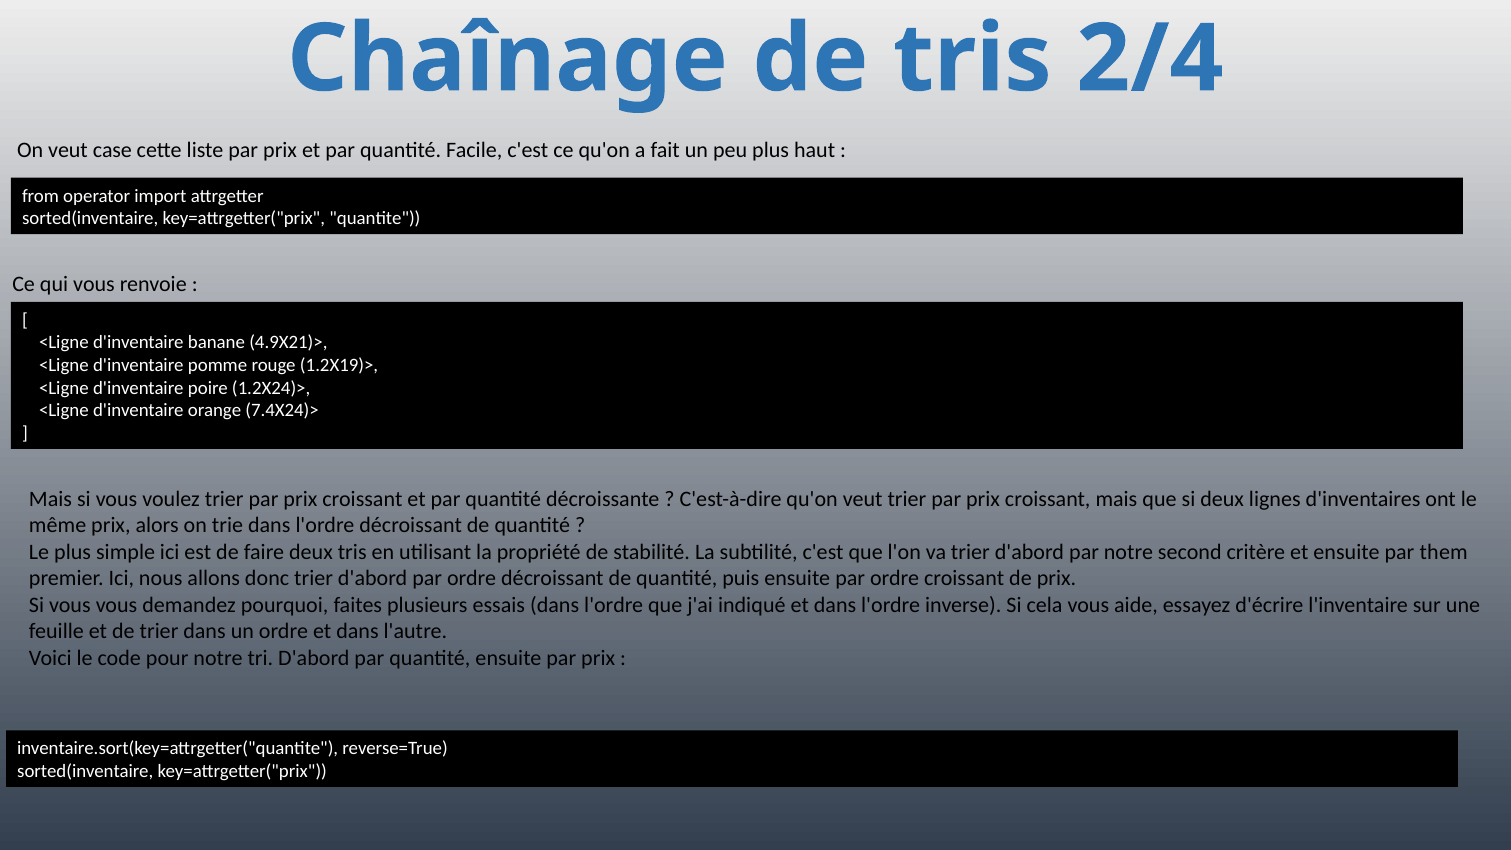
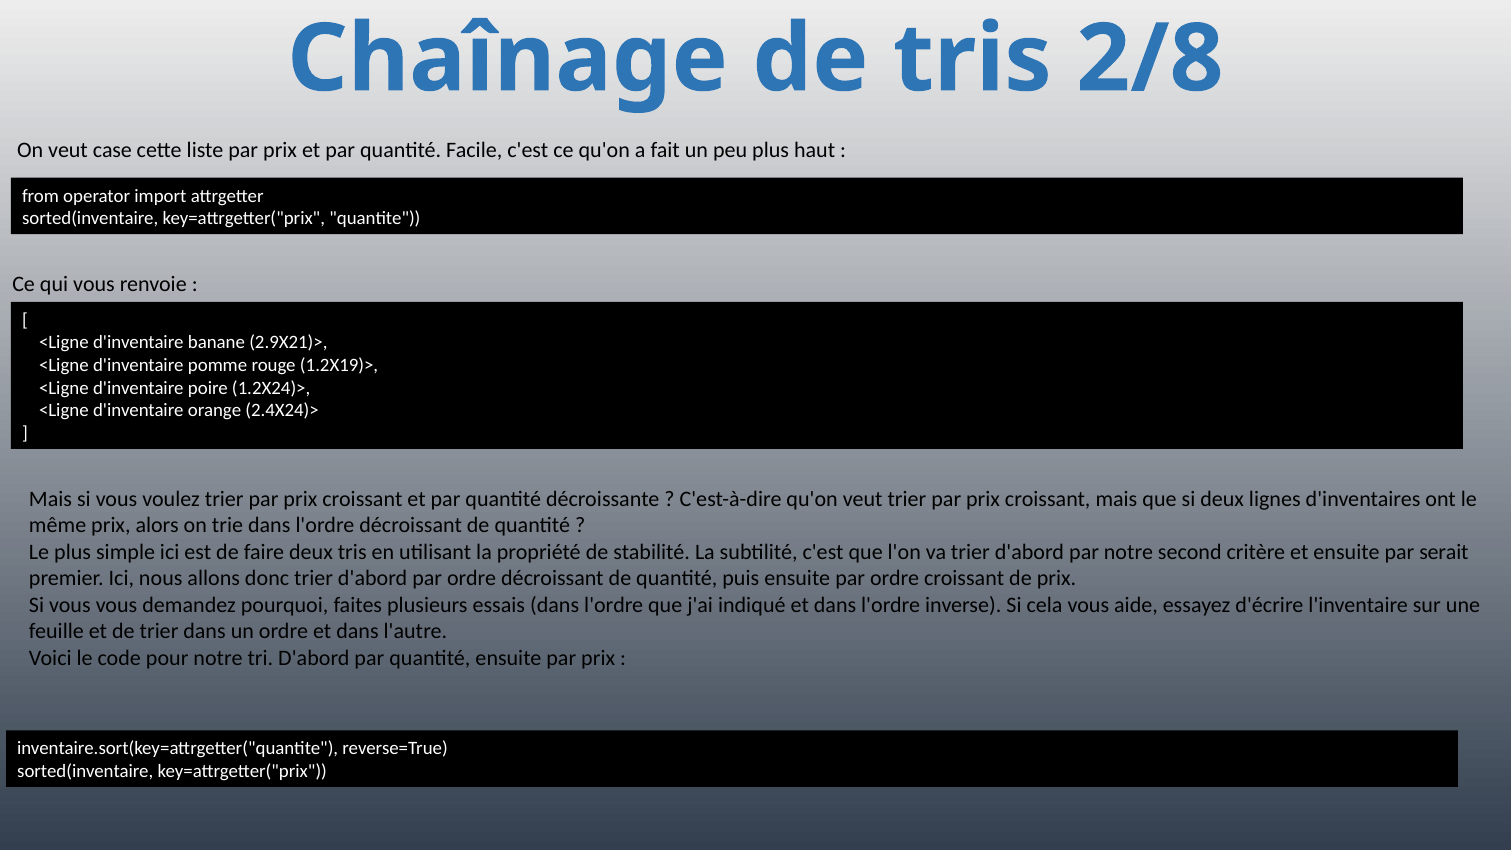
2/4: 2/4 -> 2/8
4.9X21)>: 4.9X21)> -> 2.9X21)>
7.4X24)>: 7.4X24)> -> 2.4X24)>
them: them -> serait
